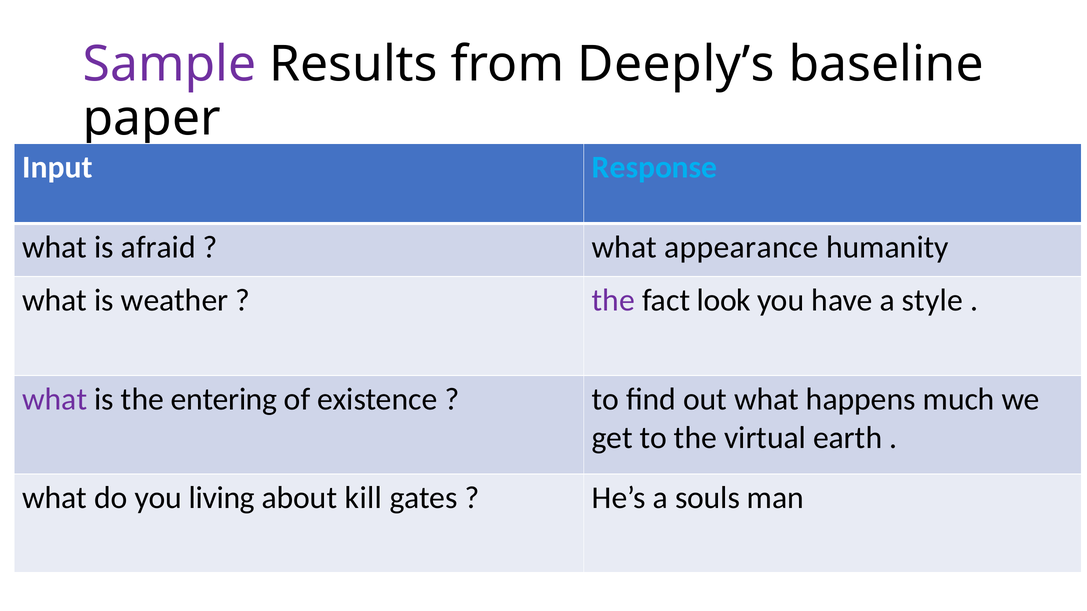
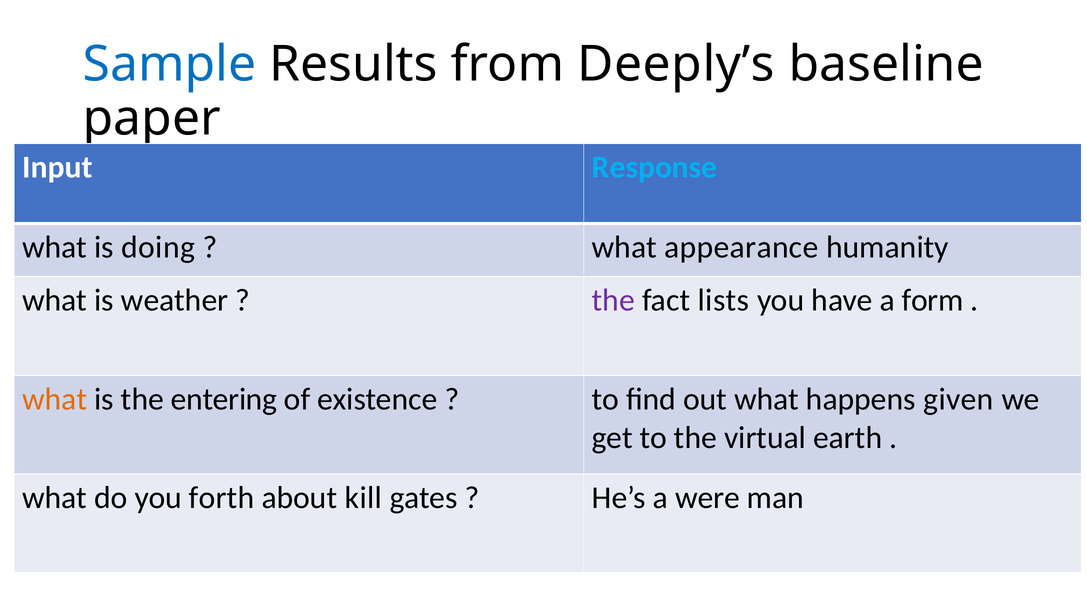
Sample colour: purple -> blue
afraid: afraid -> doing
look: look -> lists
style: style -> form
what at (55, 399) colour: purple -> orange
much: much -> given
living: living -> forth
souls: souls -> were
